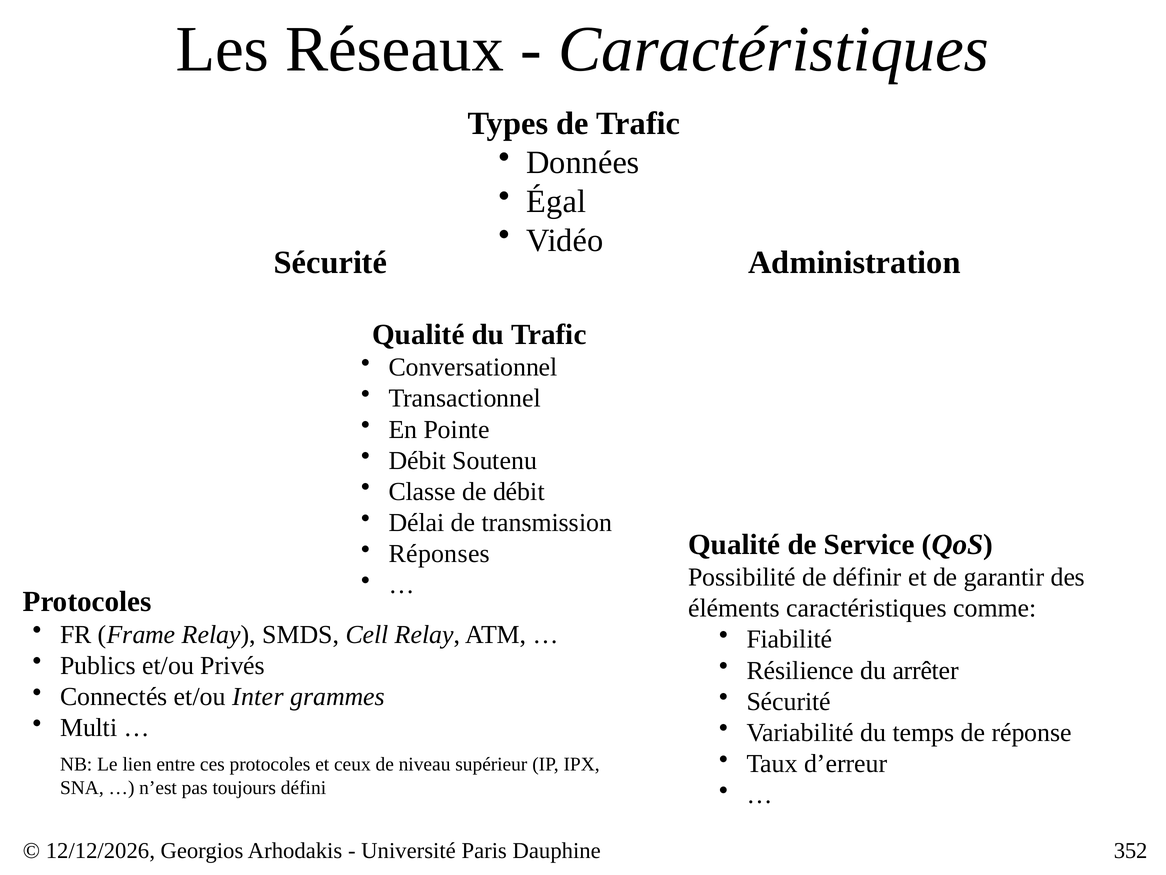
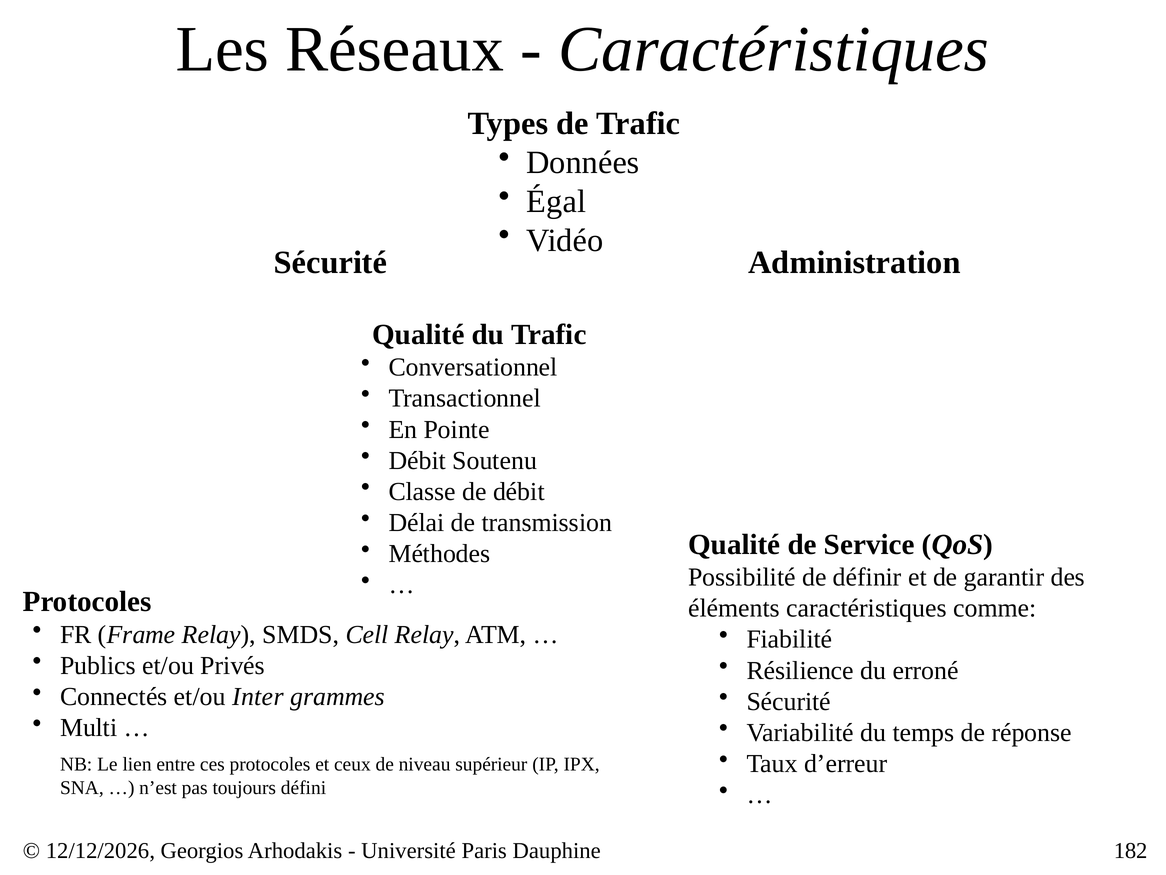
Réponses: Réponses -> Méthodes
arrêter: arrêter -> erroné
352: 352 -> 182
